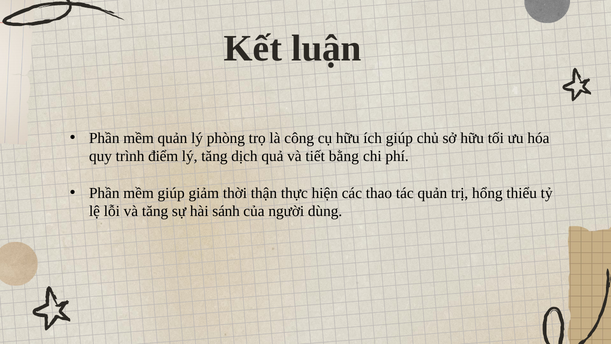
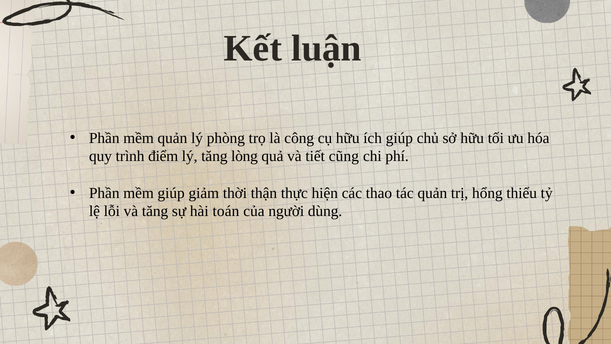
dịch: dịch -> lòng
bằng: bằng -> cũng
sánh: sánh -> toán
